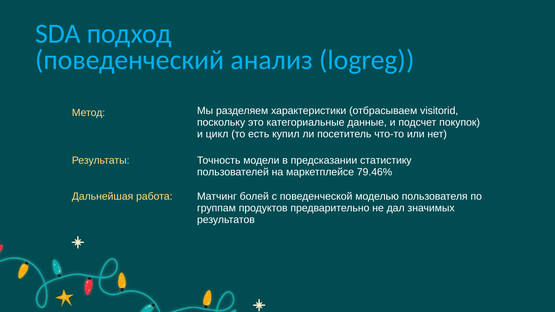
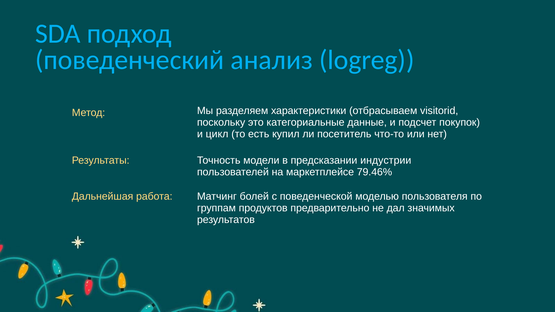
статистику: статистику -> индустрии
